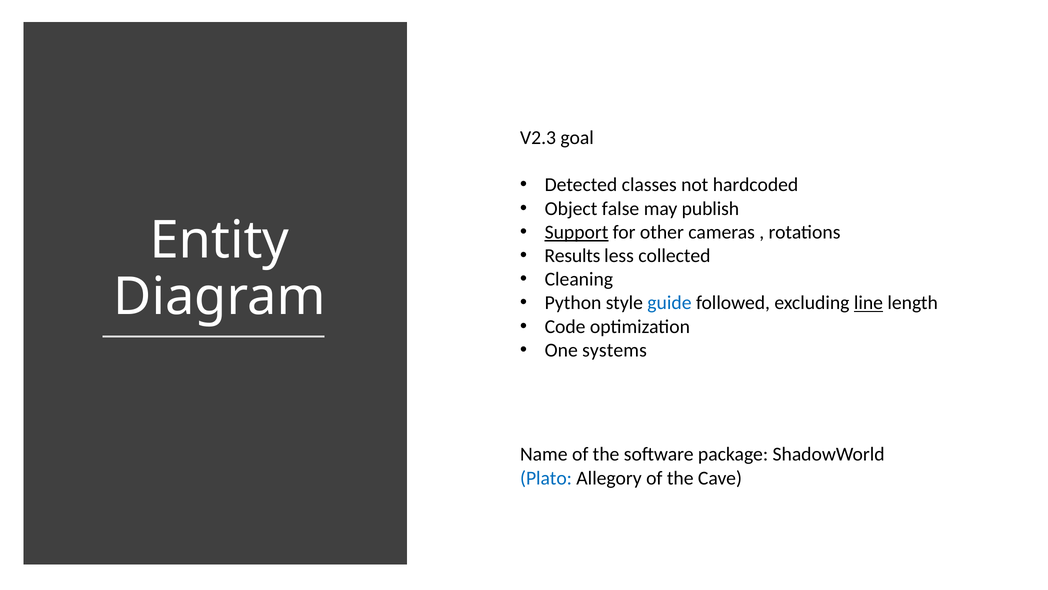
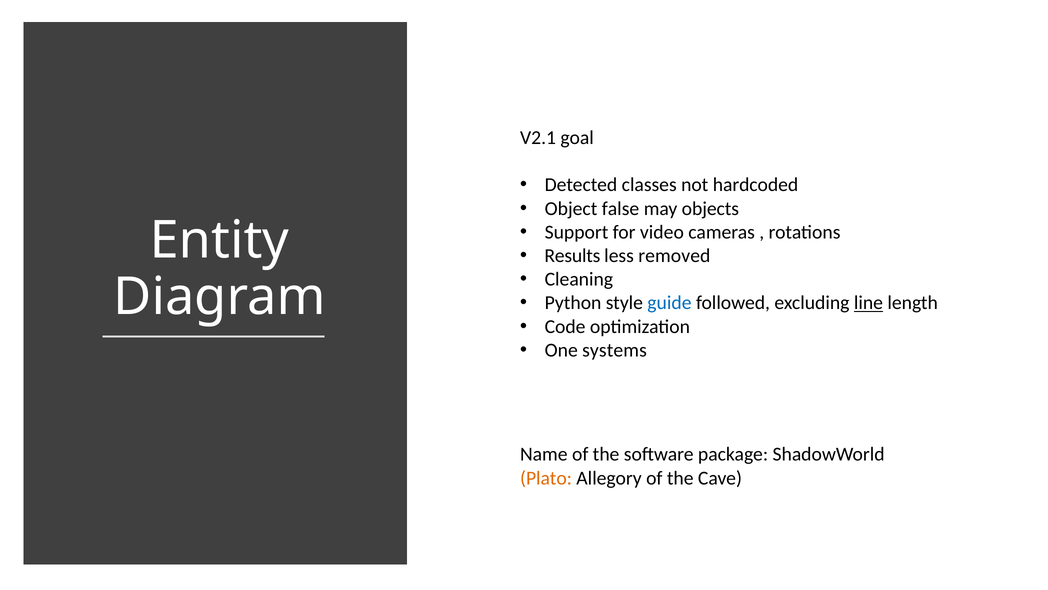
V2.3: V2.3 -> V2.1
publish: publish -> objects
Support underline: present -> none
other: other -> video
collected: collected -> removed
Plato colour: blue -> orange
